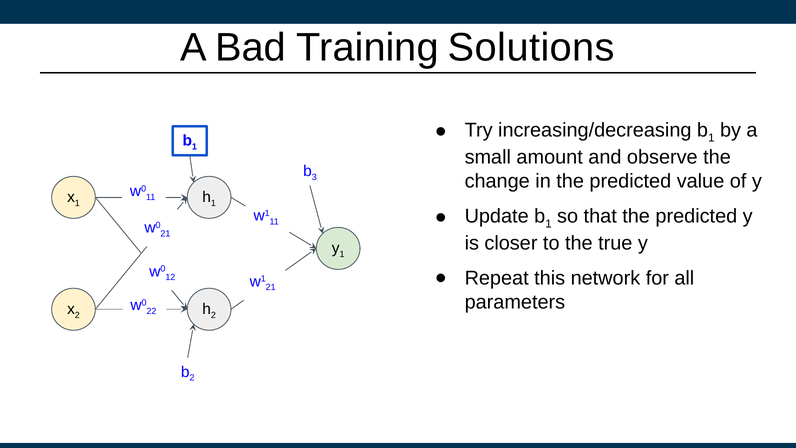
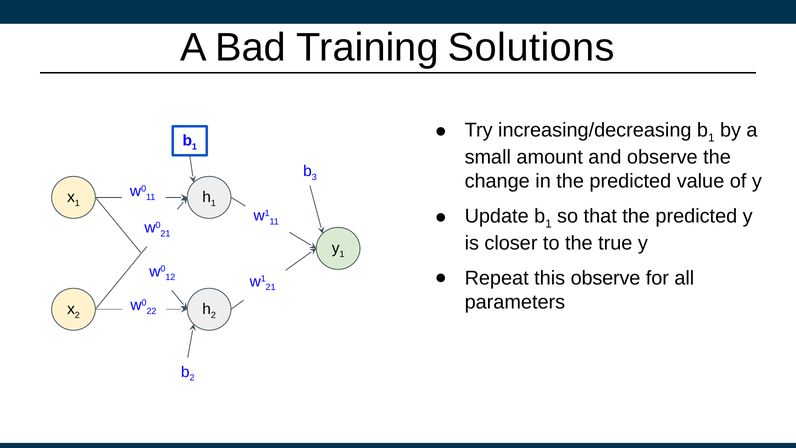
this network: network -> observe
